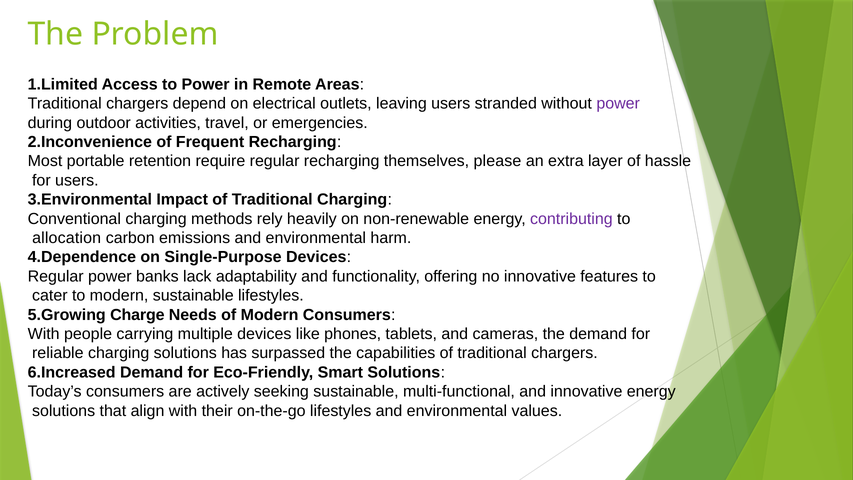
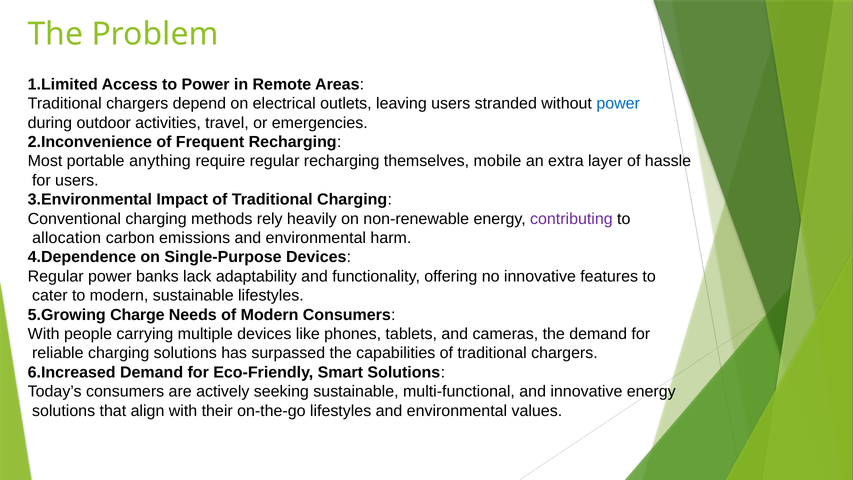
power at (618, 104) colour: purple -> blue
retention: retention -> anything
please: please -> mobile
